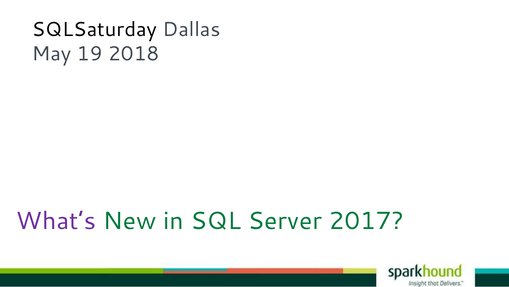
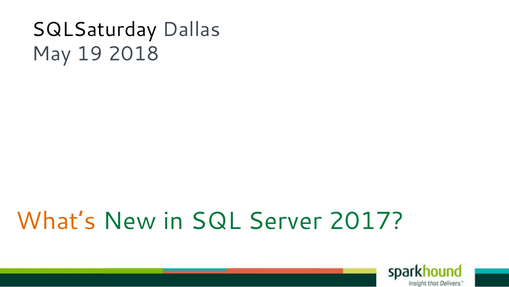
What’s colour: purple -> orange
